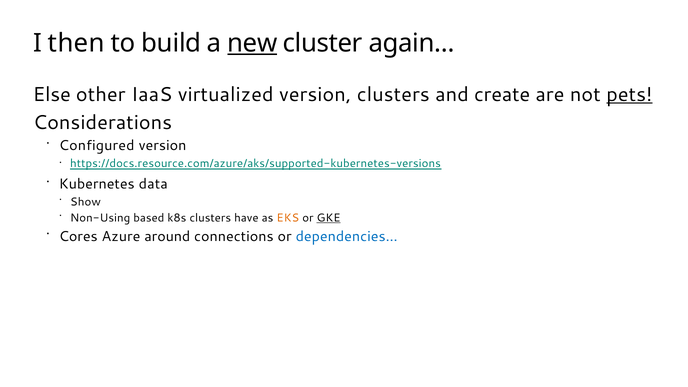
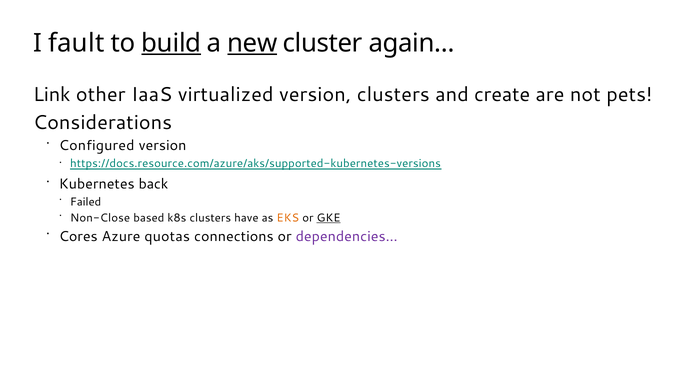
then: then -> fault
build underline: none -> present
Else: Else -> Link
pets underline: present -> none
data: data -> back
Show: Show -> Failed
Non-Using: Non-Using -> Non-Close
around: around -> quotas
dependencies… colour: blue -> purple
